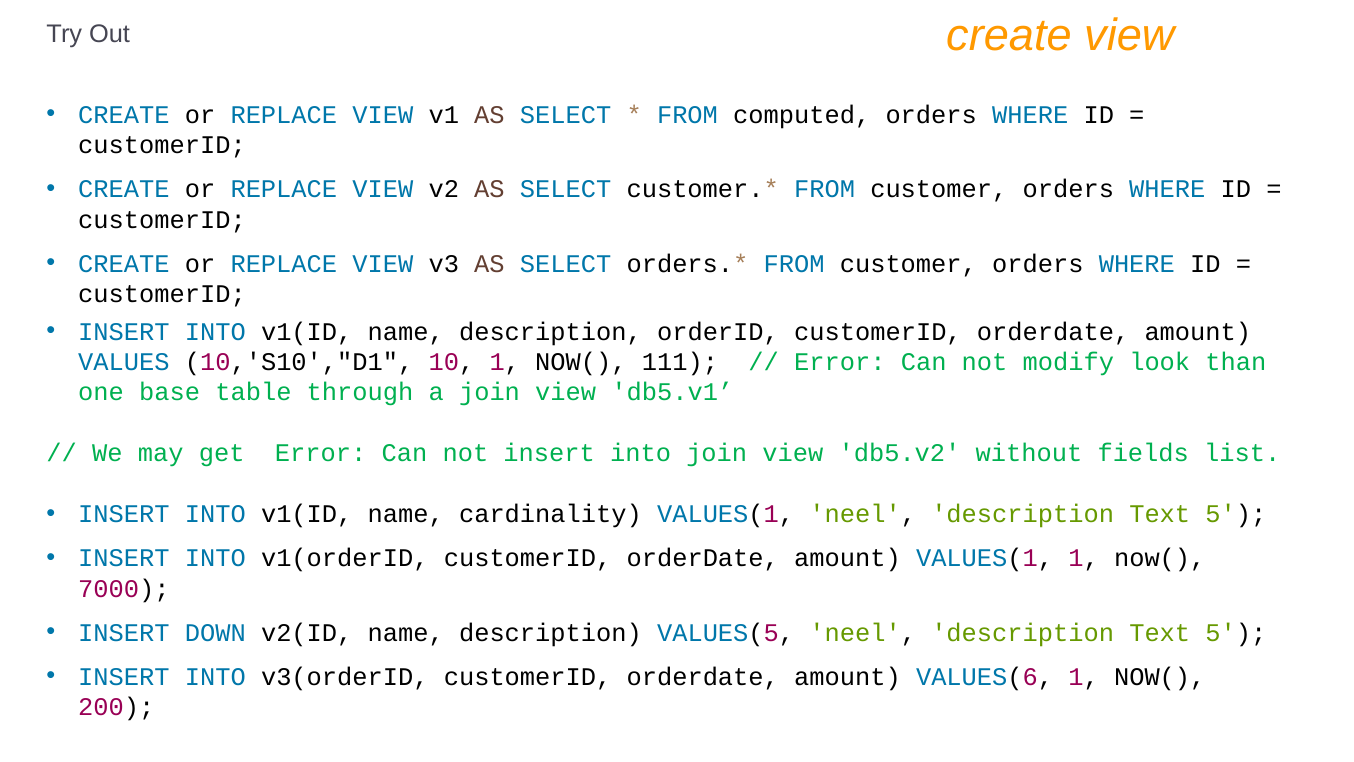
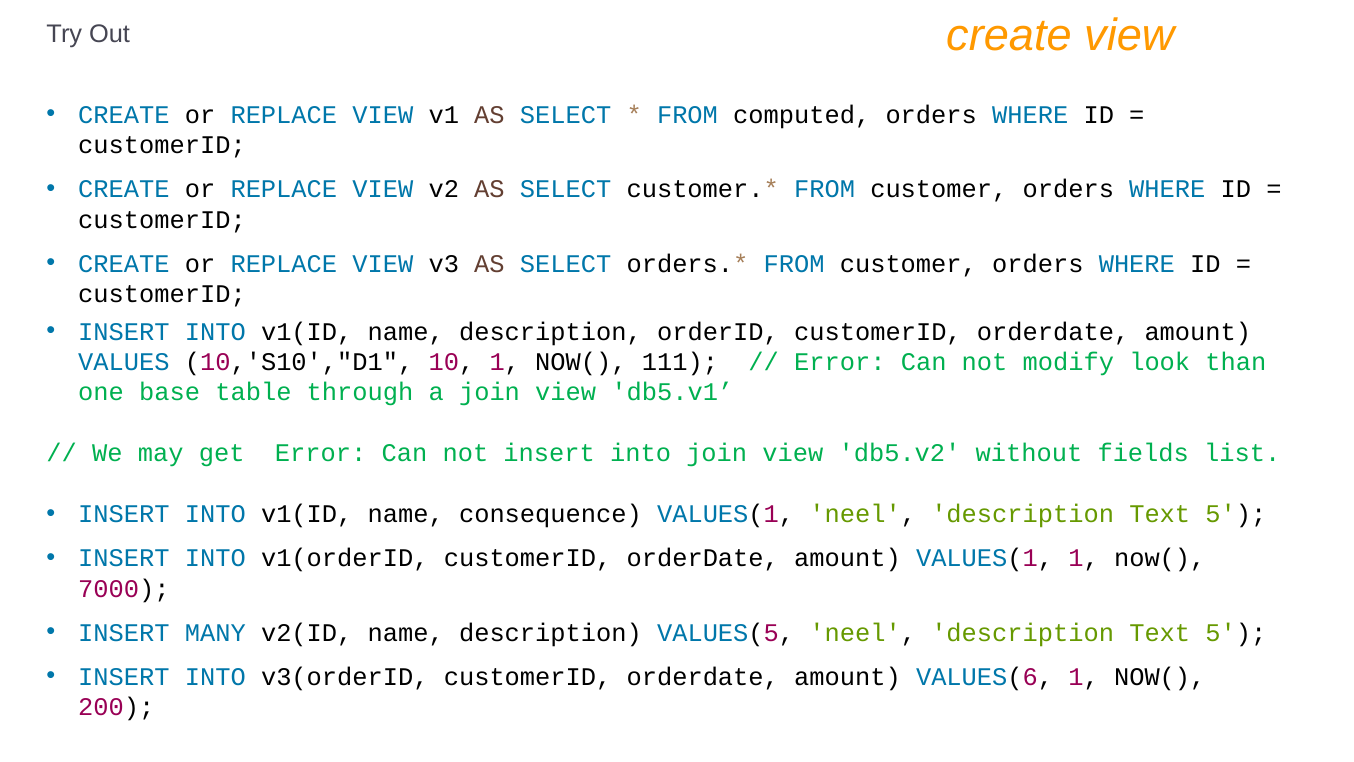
cardinality: cardinality -> consequence
DOWN: DOWN -> MANY
